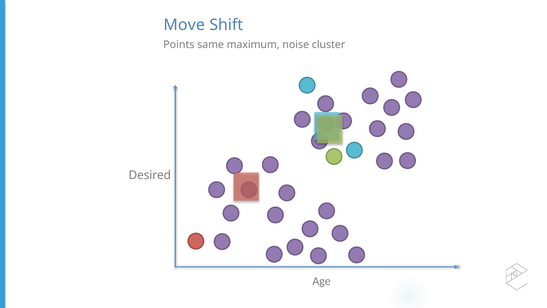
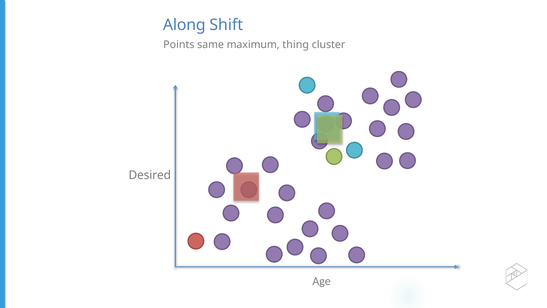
Move: Move -> Along
noise: noise -> thing
